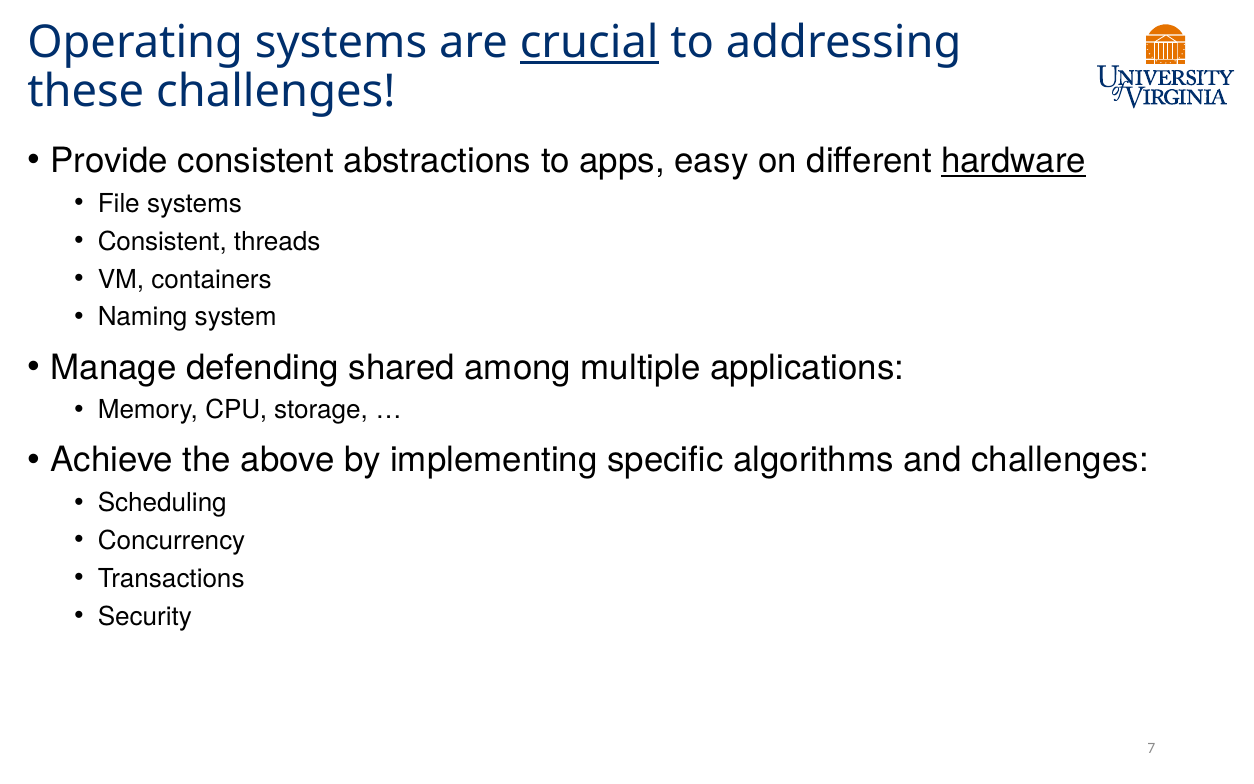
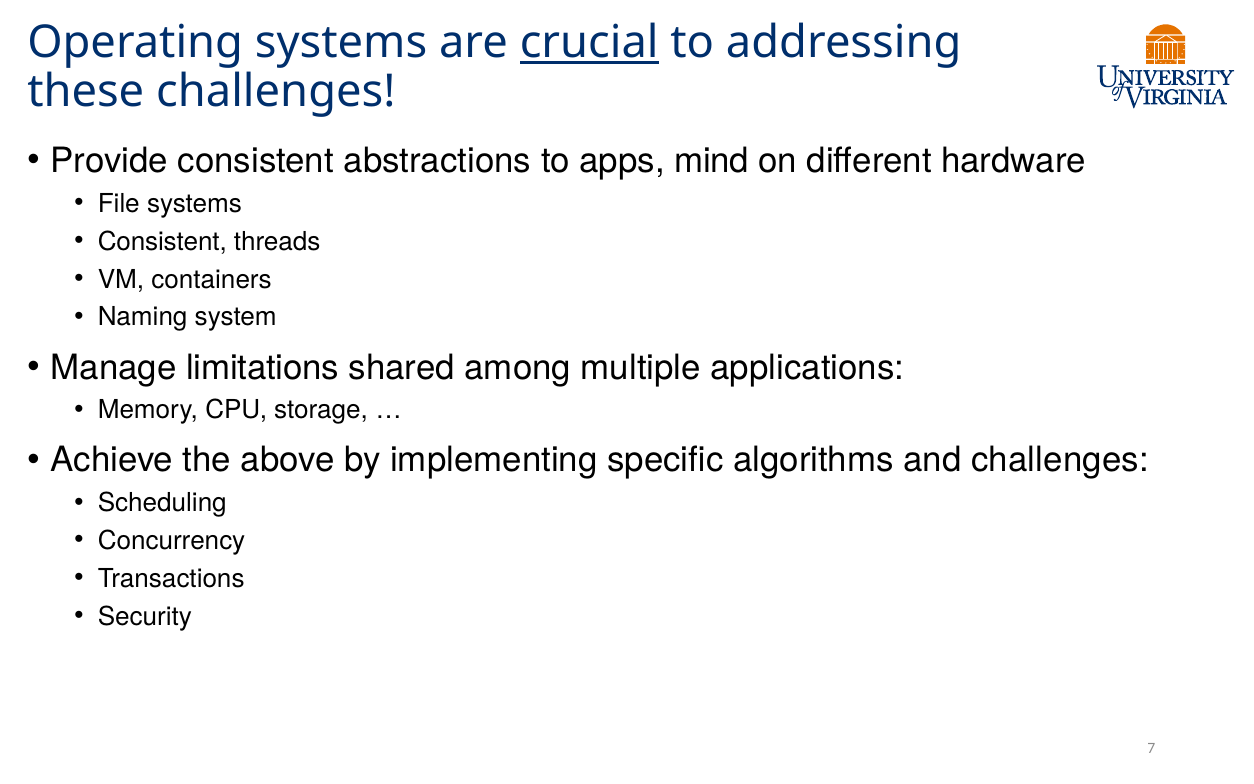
easy: easy -> mind
hardware underline: present -> none
defending: defending -> limitations
